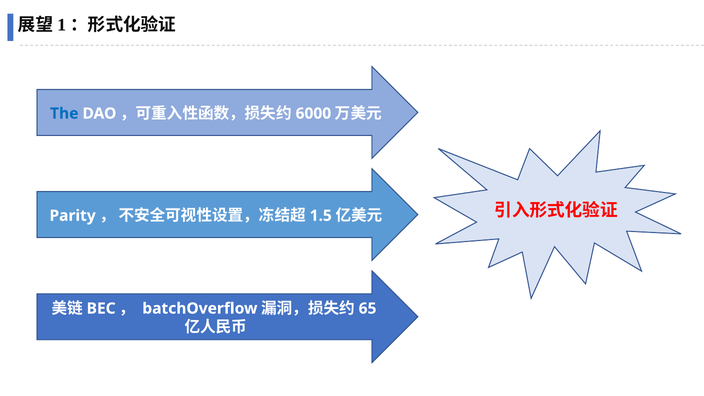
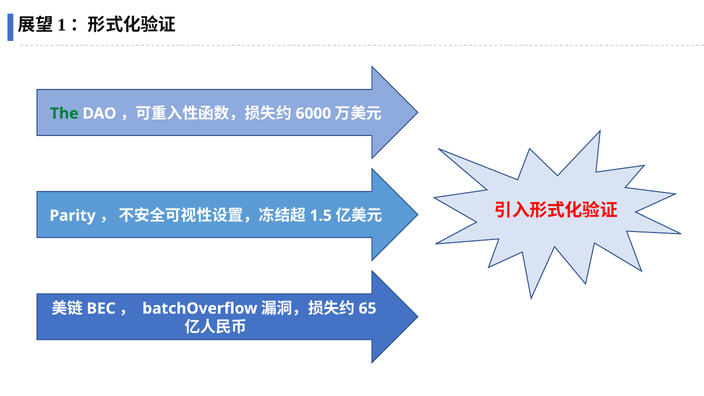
The colour: blue -> green
